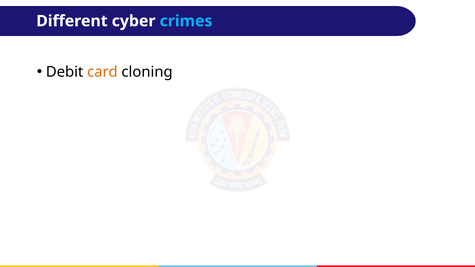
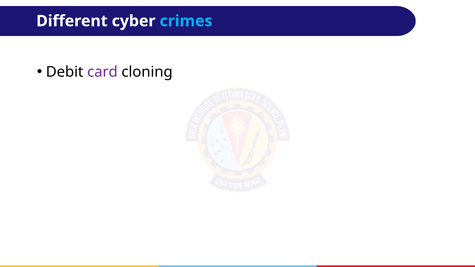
card colour: orange -> purple
